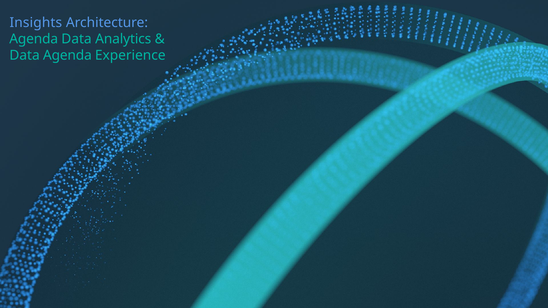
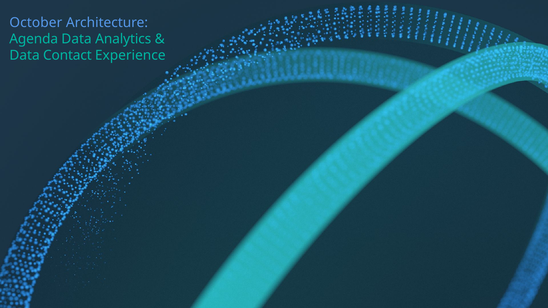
Insights: Insights -> October
Data Agenda: Agenda -> Contact
